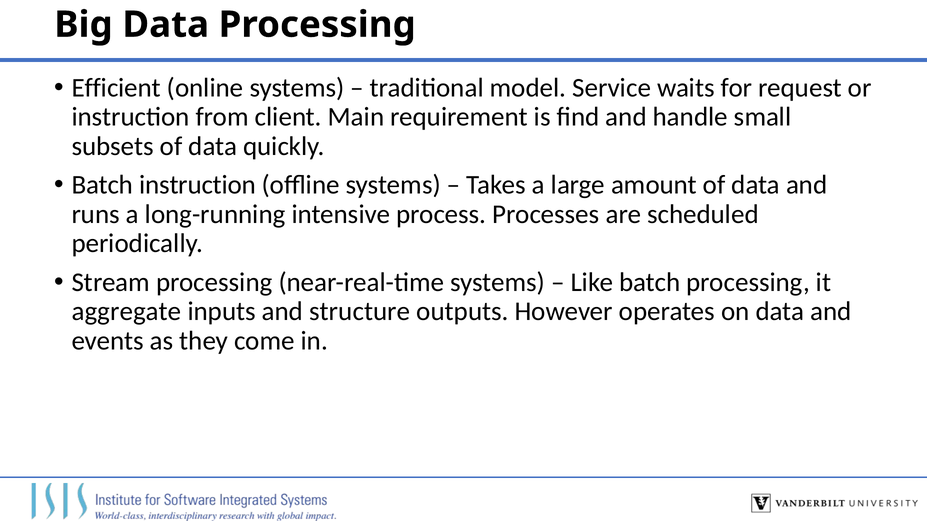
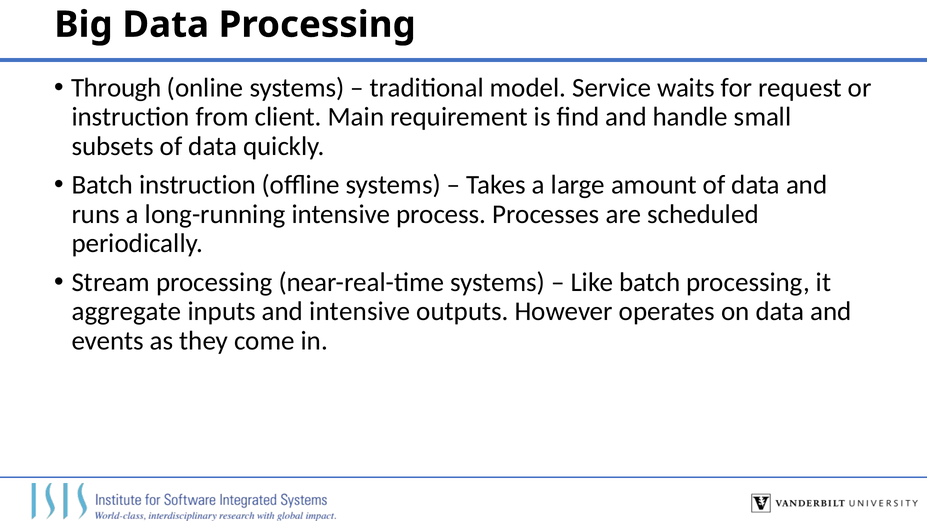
Efficient: Efficient -> Through
and structure: structure -> intensive
